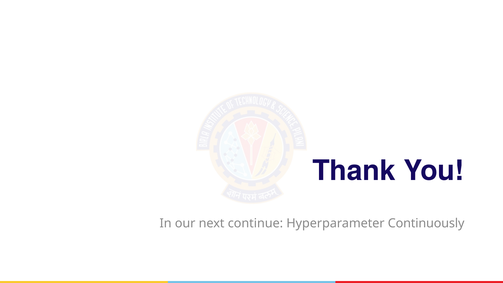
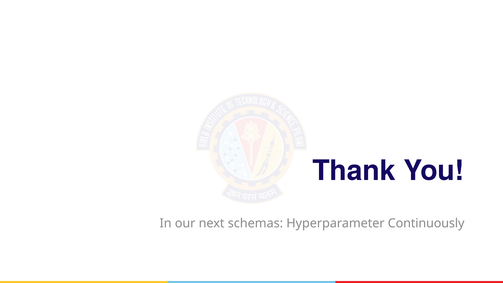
continue: continue -> schemas
